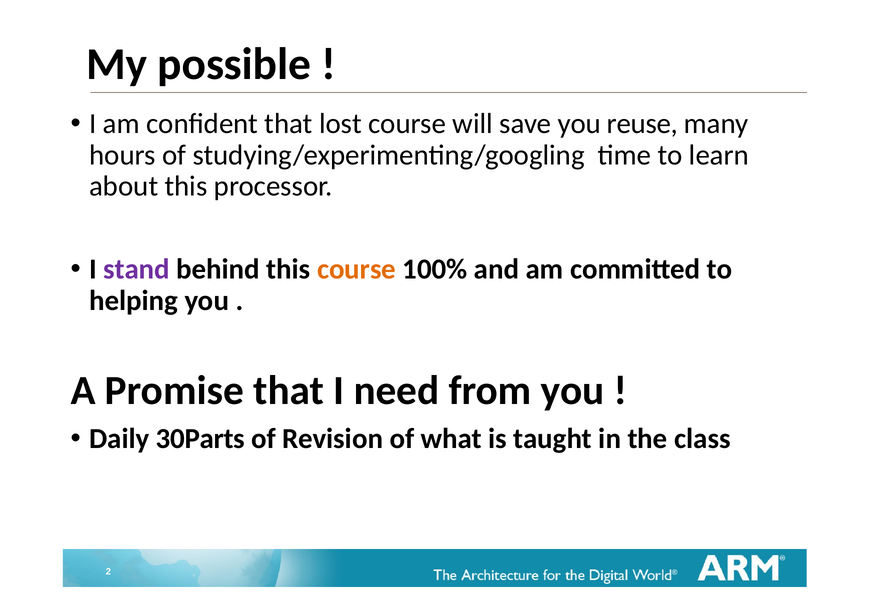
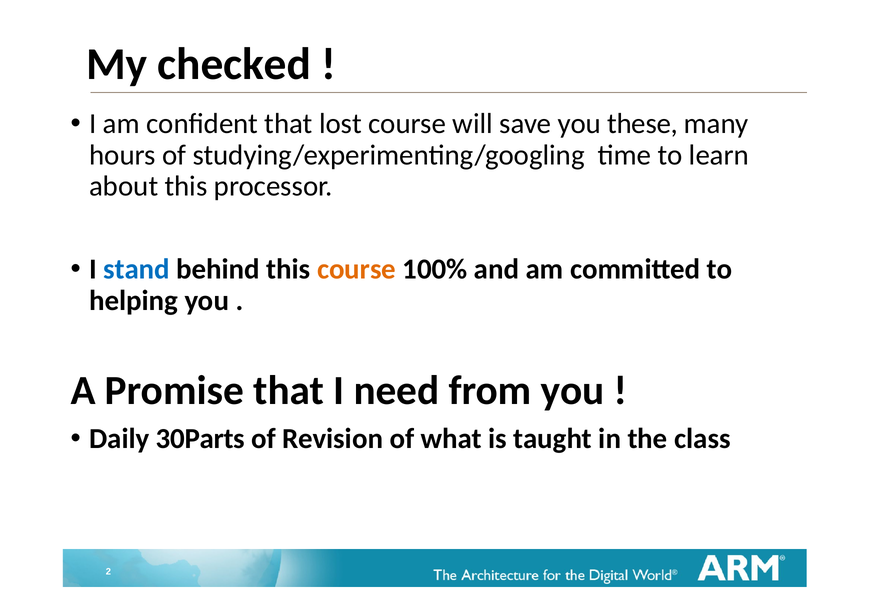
possible: possible -> checked
reuse: reuse -> these
stand colour: purple -> blue
